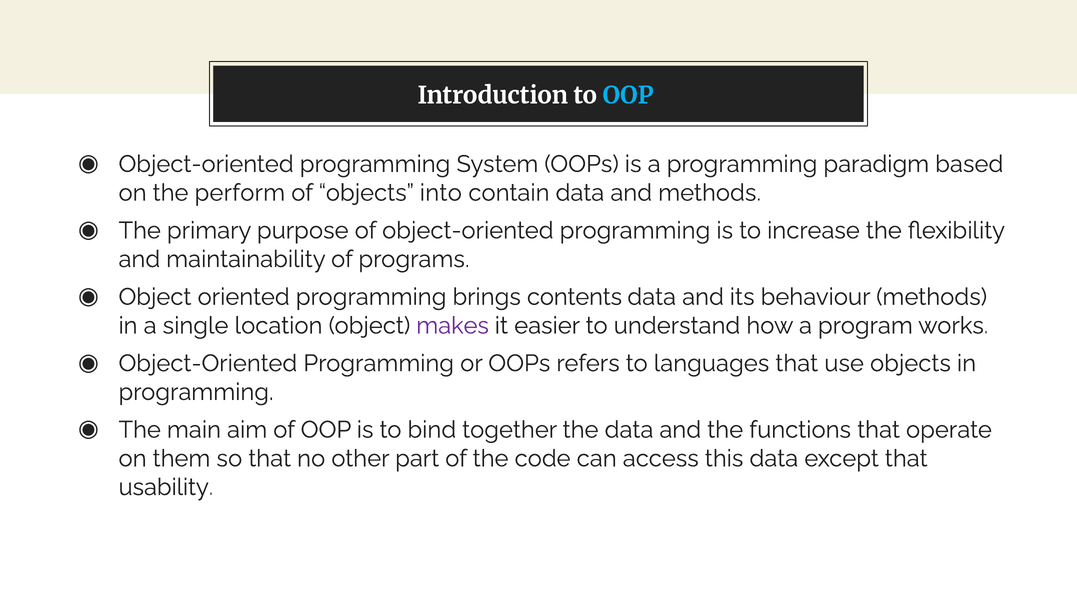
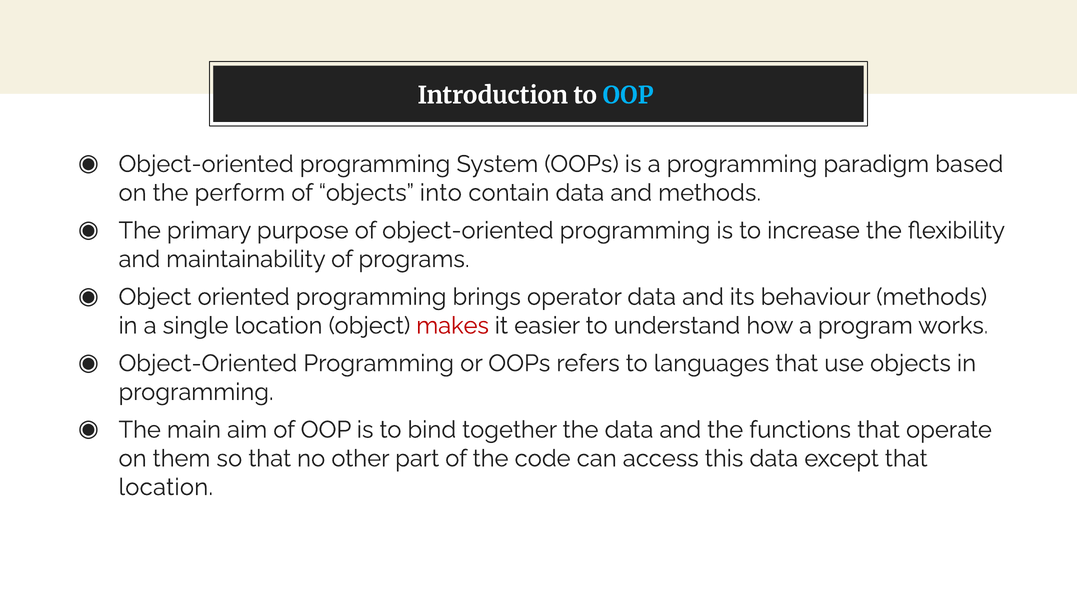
contents: contents -> operator
makes colour: purple -> red
usability at (166, 487): usability -> location
